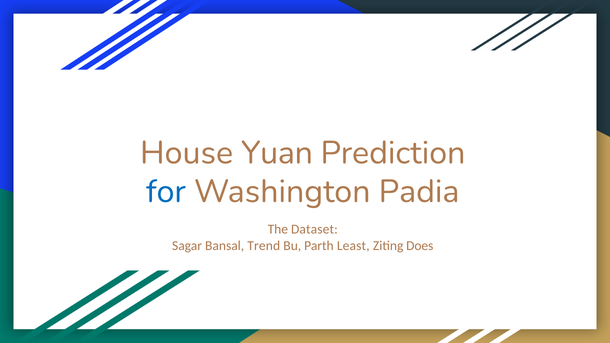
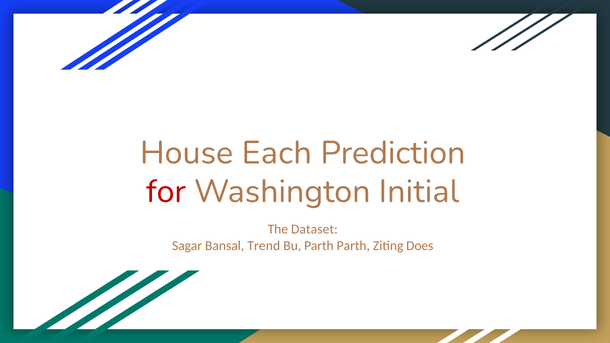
Yuan: Yuan -> Each
for colour: blue -> red
Padia: Padia -> Initial
Parth Least: Least -> Parth
